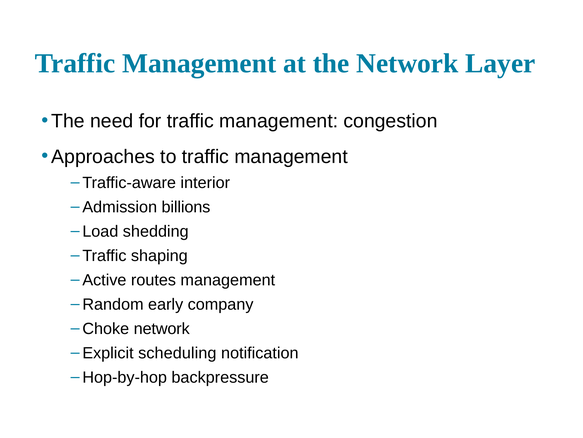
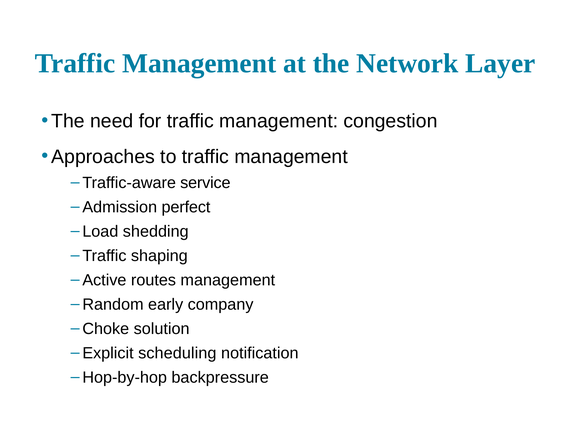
interior: interior -> service
billions: billions -> perfect
Choke network: network -> solution
